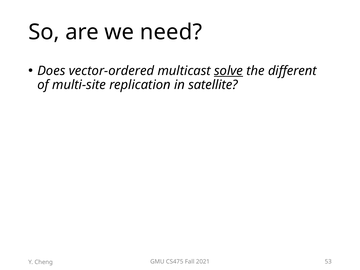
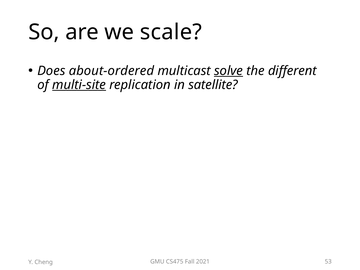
need: need -> scale
vector-ordered: vector-ordered -> about-ordered
multi-site underline: none -> present
